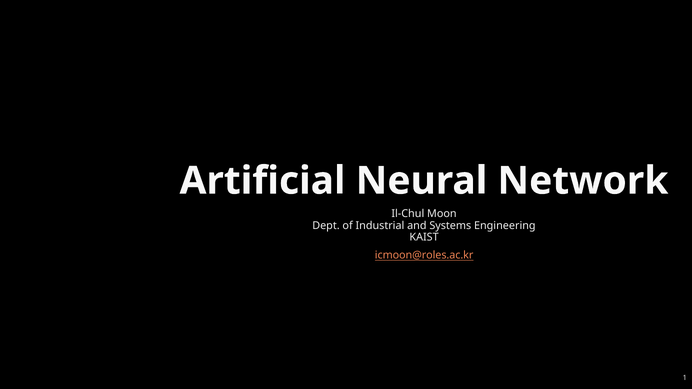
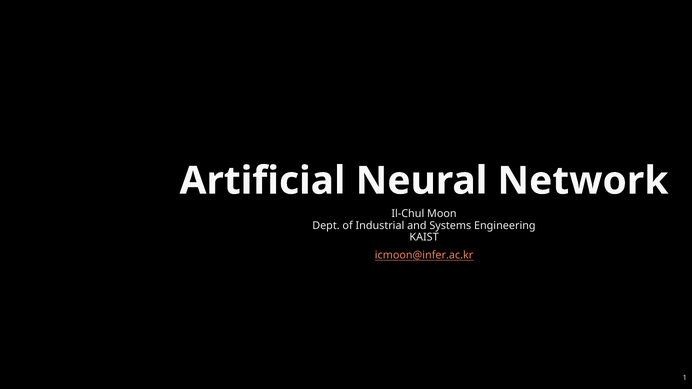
icmoon@roles.ac.kr: icmoon@roles.ac.kr -> icmoon@infer.ac.kr
